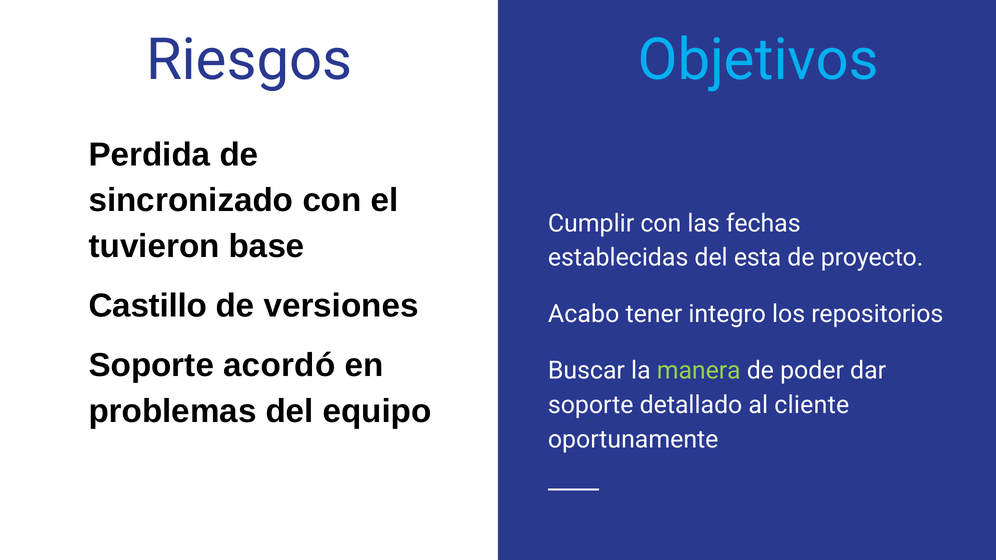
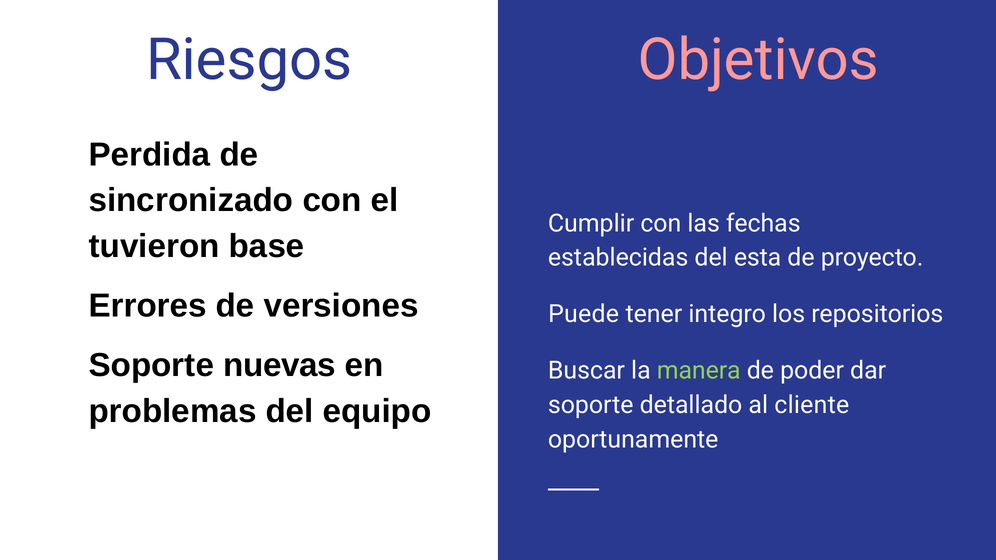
Objetivos colour: light blue -> pink
Castillo: Castillo -> Errores
Acabo: Acabo -> Puede
acordó: acordó -> nuevas
